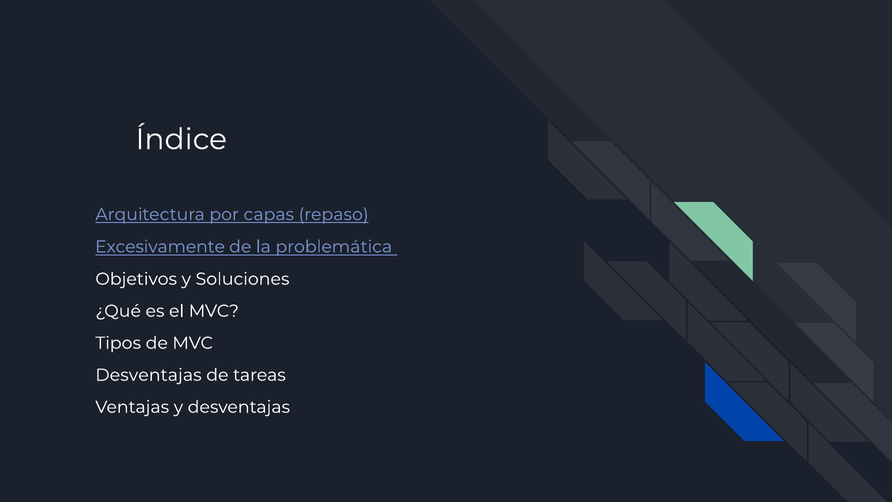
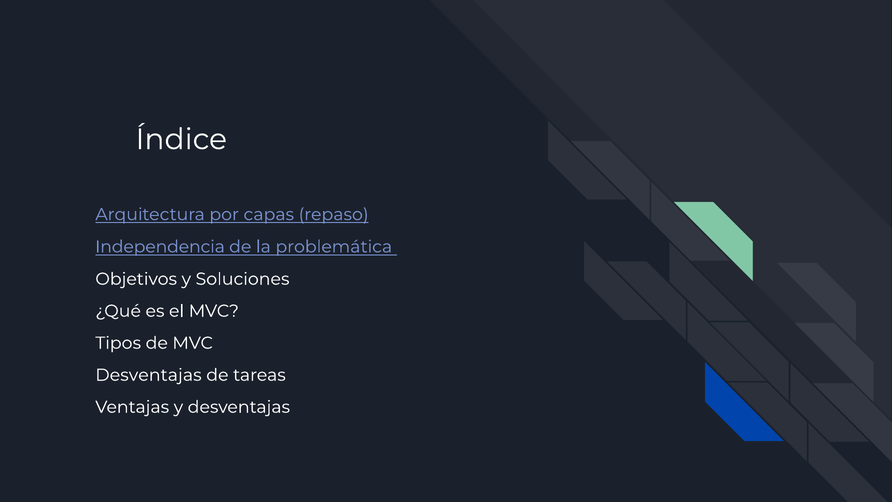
Excesivamente: Excesivamente -> Independencia
